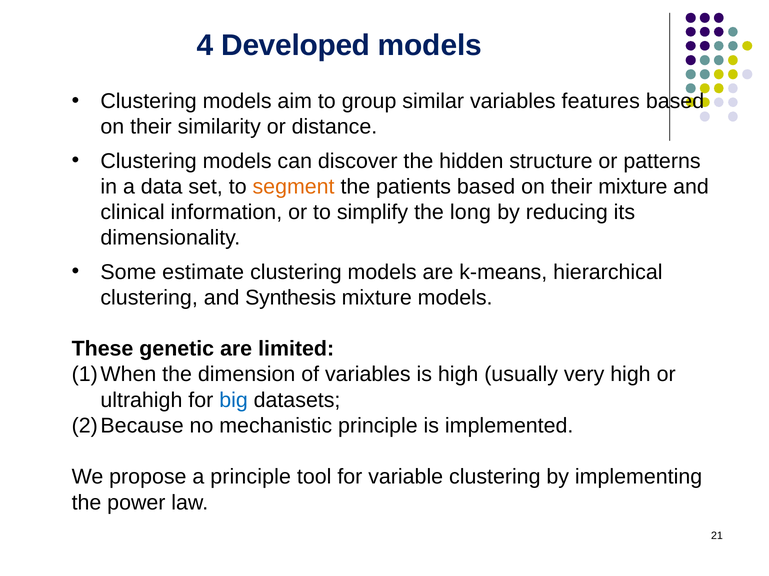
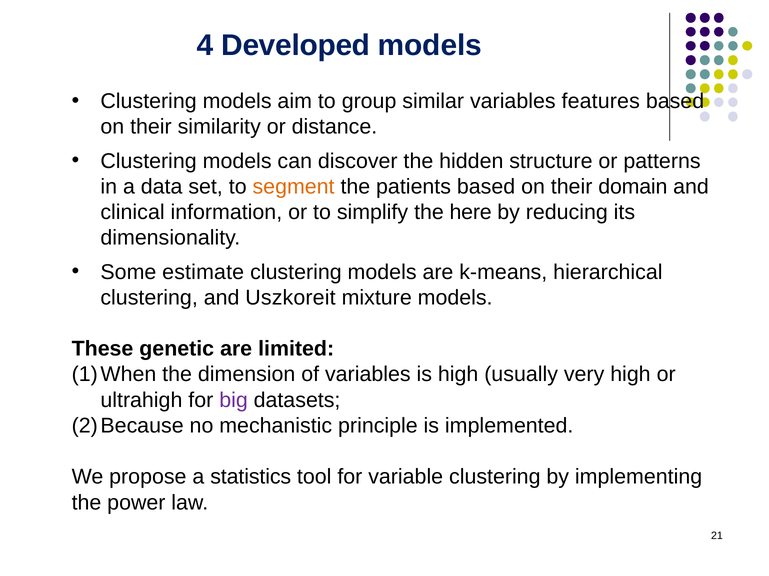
their mixture: mixture -> domain
long: long -> here
Synthesis: Synthesis -> Uszkoreit
big colour: blue -> purple
a principle: principle -> statistics
